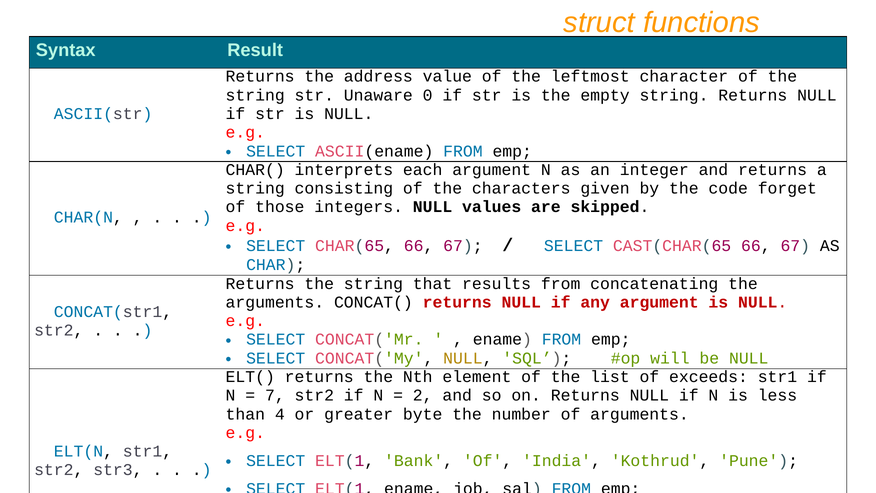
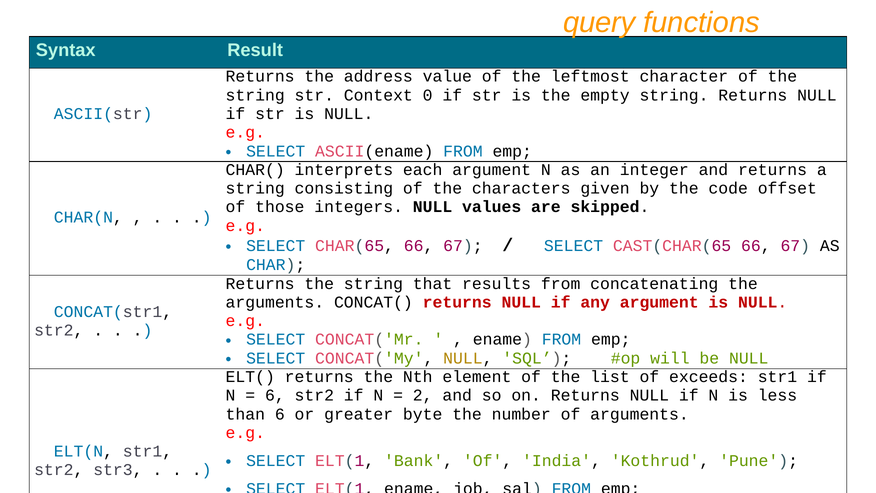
struct: struct -> query
Unaware: Unaware -> Context
forget: forget -> offset
7 at (275, 395): 7 -> 6
than 4: 4 -> 6
